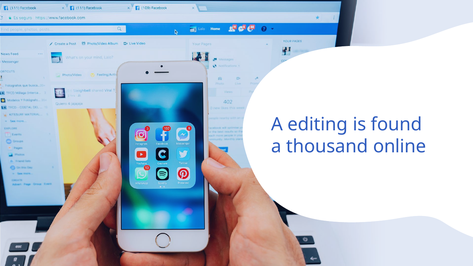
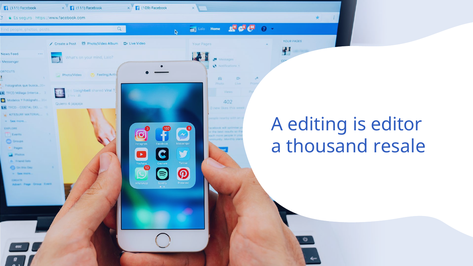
found: found -> editor
online: online -> resale
